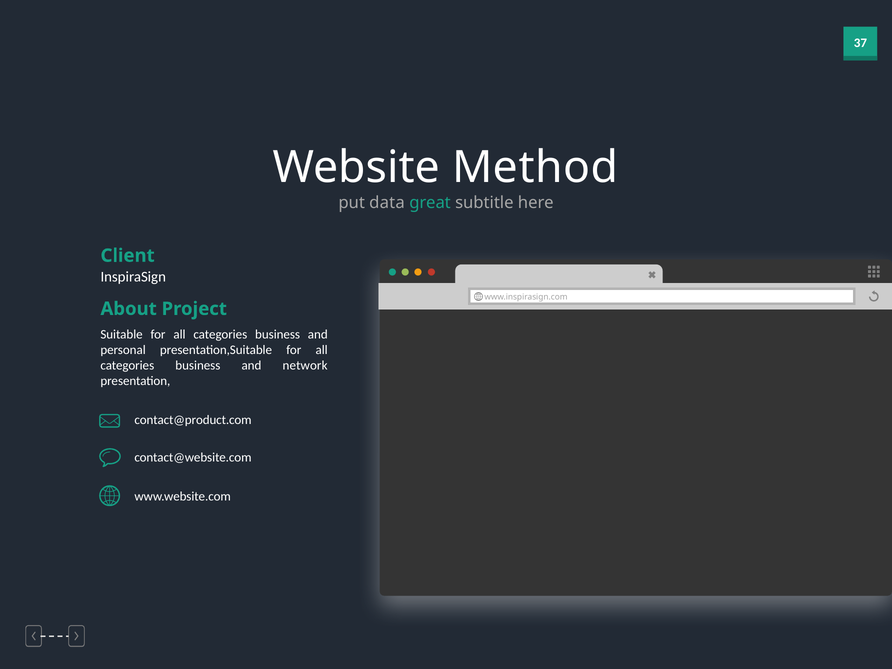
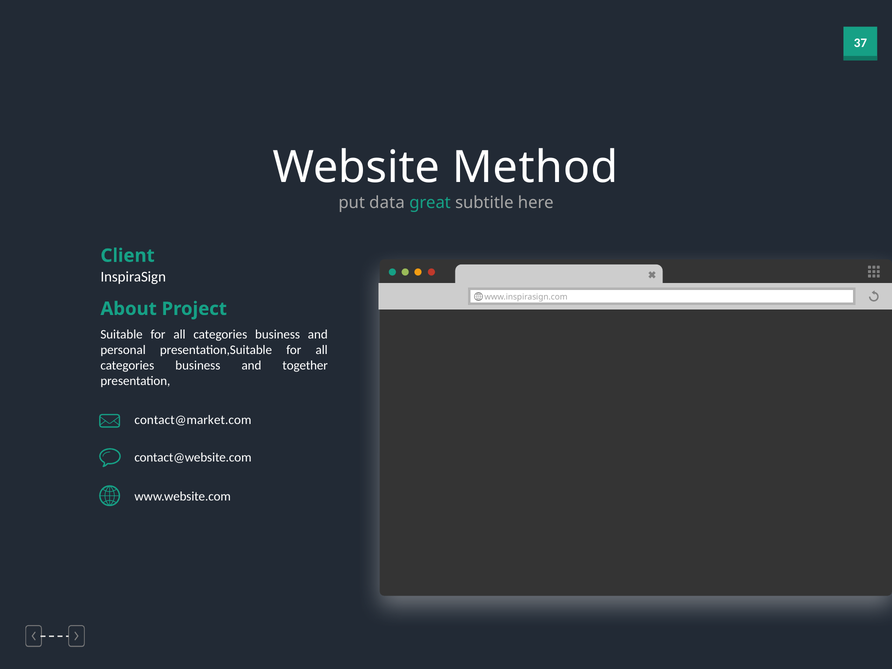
network: network -> together
contact@product.com: contact@product.com -> contact@market.com
